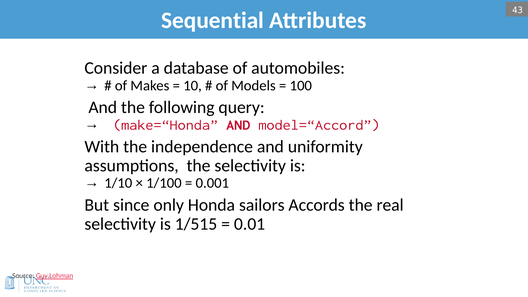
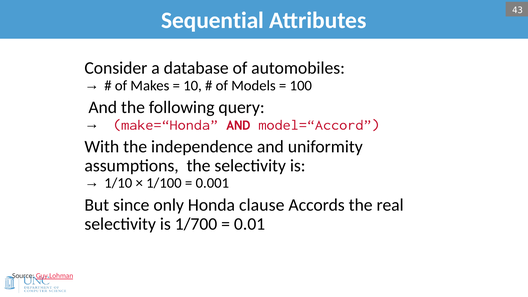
sailors: sailors -> clause
1/515: 1/515 -> 1/700
